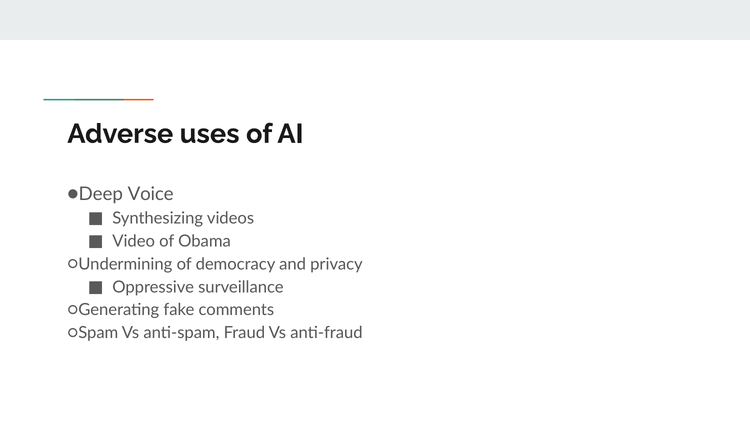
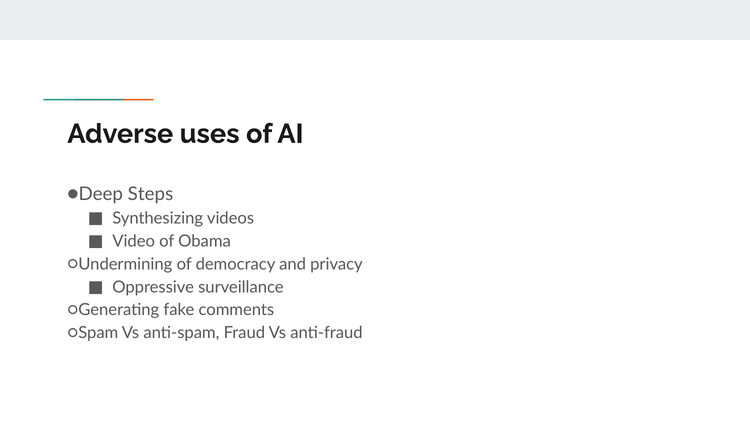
Voice: Voice -> Steps
